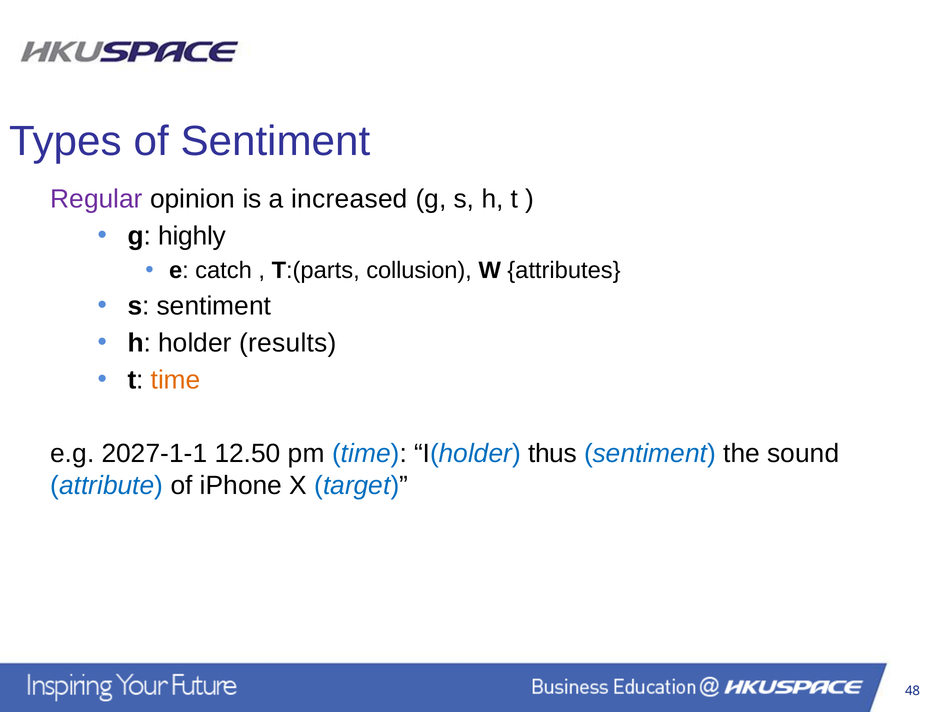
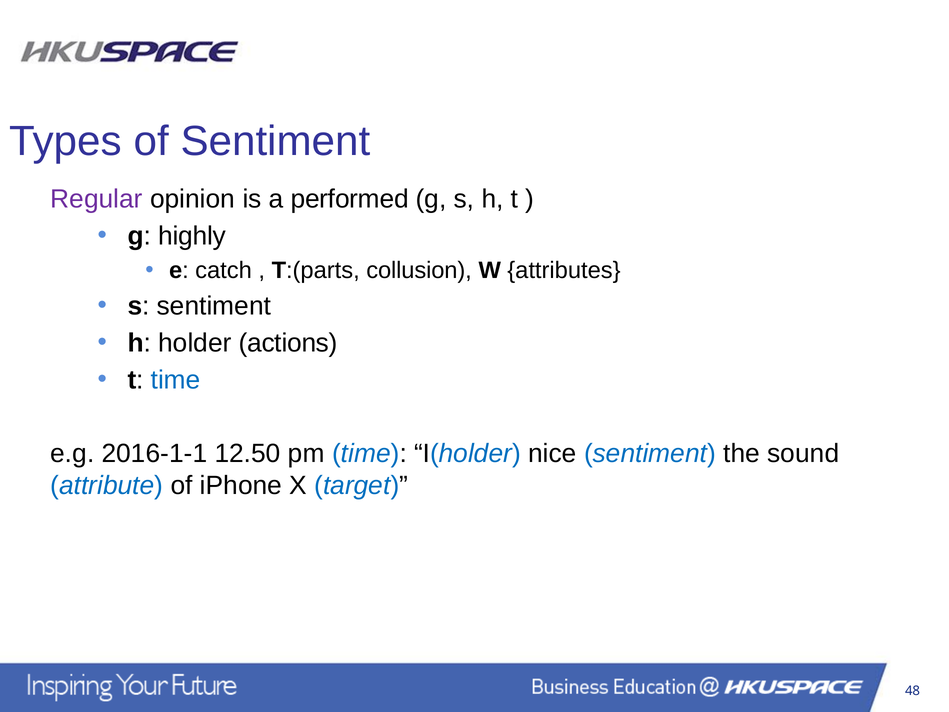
increased: increased -> performed
results: results -> actions
time at (176, 380) colour: orange -> blue
2027-1-1: 2027-1-1 -> 2016-1-1
thus: thus -> nice
